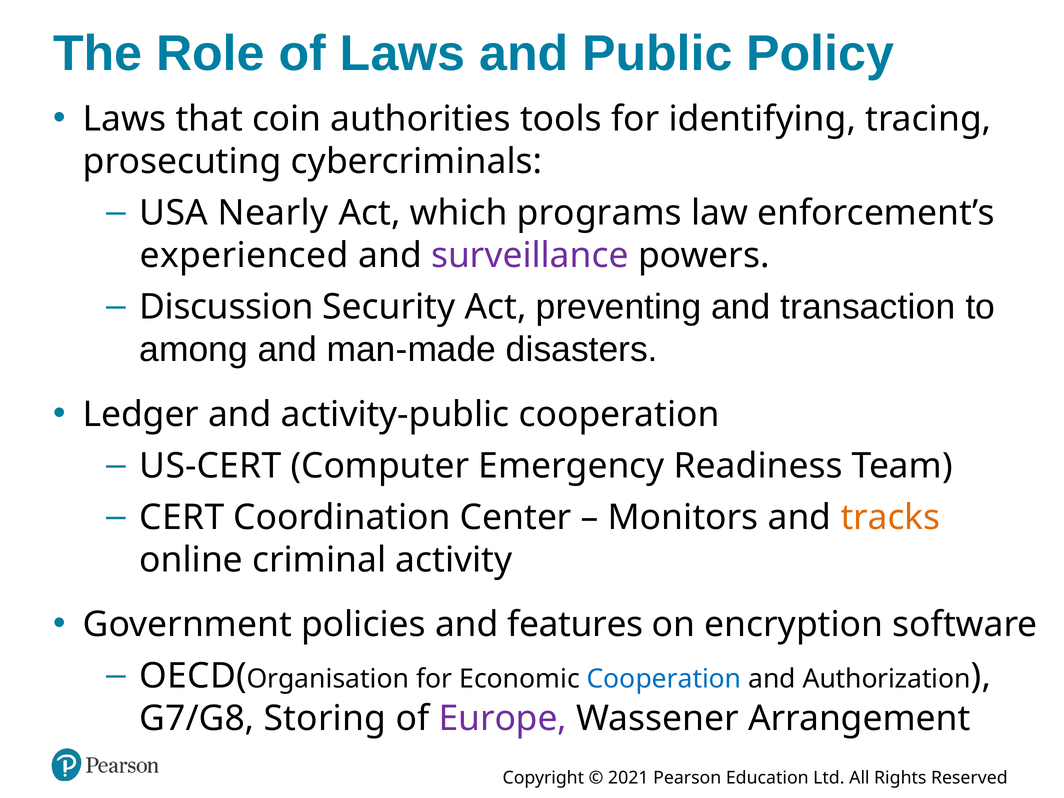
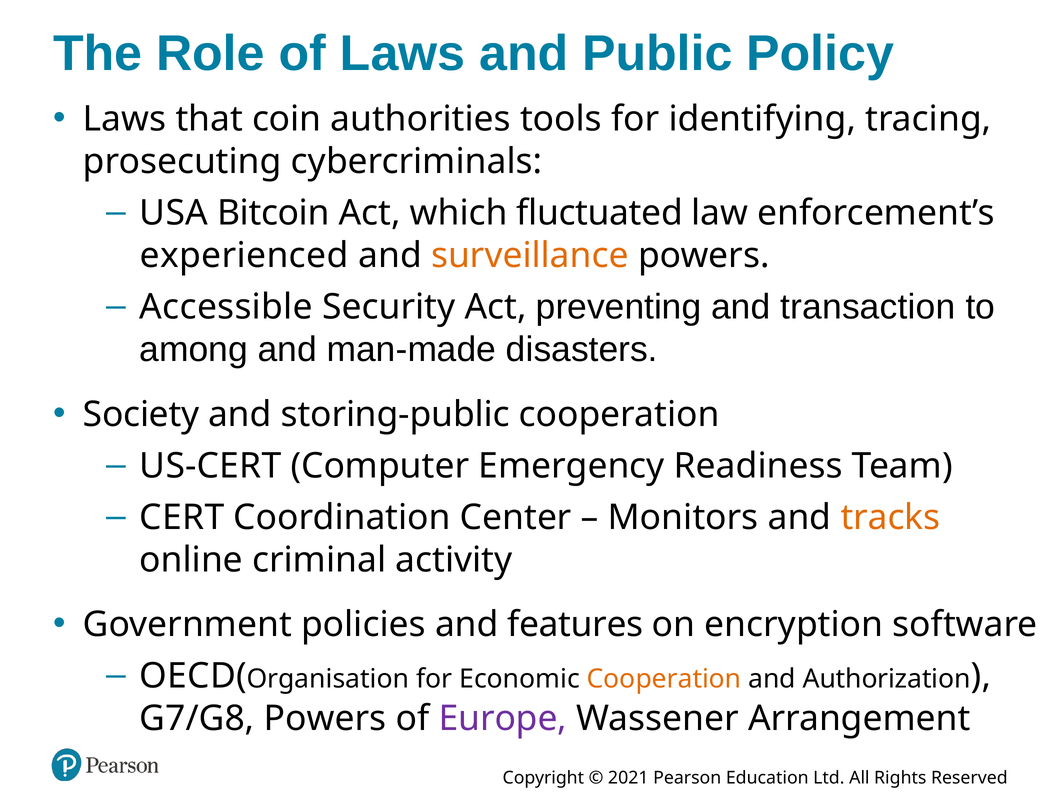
Nearly: Nearly -> Bitcoin
programs: programs -> fluctuated
surveillance colour: purple -> orange
Discussion: Discussion -> Accessible
Ledger: Ledger -> Society
activity-public: activity-public -> storing-public
Cooperation at (664, 679) colour: blue -> orange
G7/G8 Storing: Storing -> Powers
